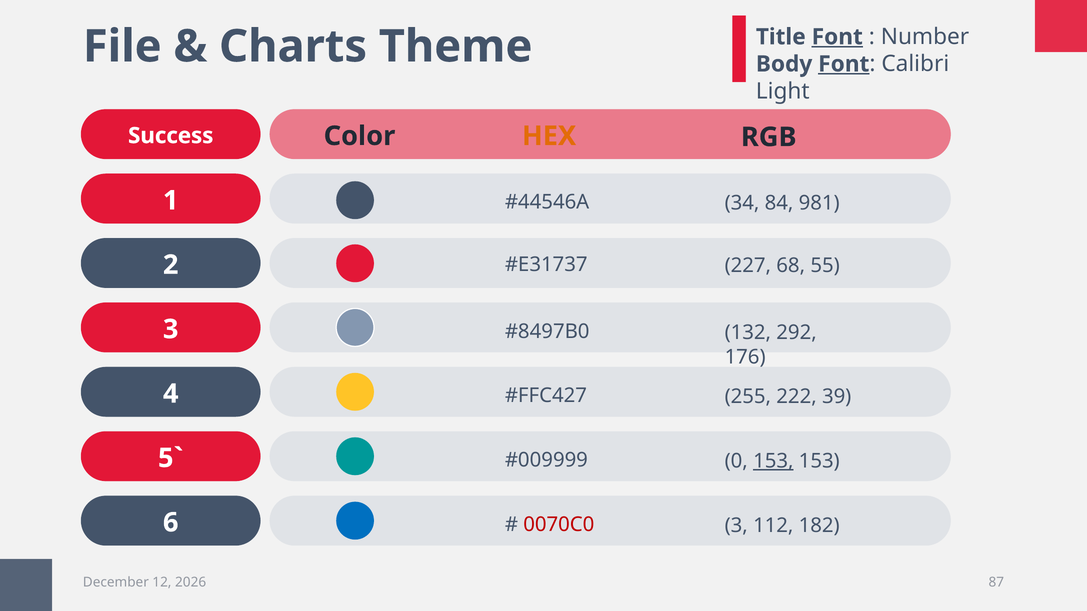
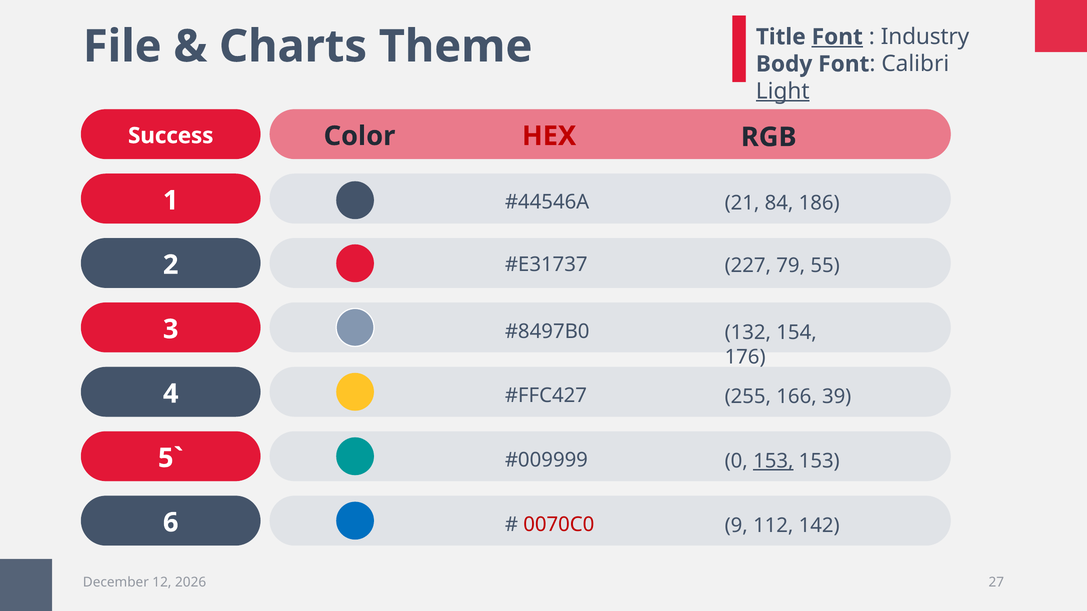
Number: Number -> Industry
Font at (844, 64) underline: present -> none
Light underline: none -> present
HEX colour: orange -> red
34: 34 -> 21
981: 981 -> 186
68: 68 -> 79
292: 292 -> 154
222: 222 -> 166
3 at (736, 526): 3 -> 9
182: 182 -> 142
87: 87 -> 27
